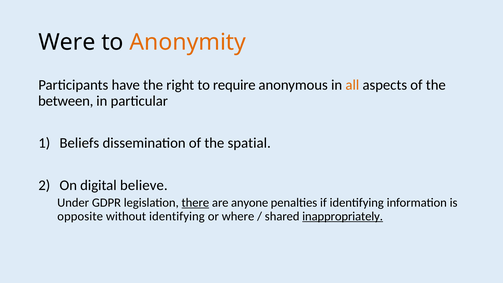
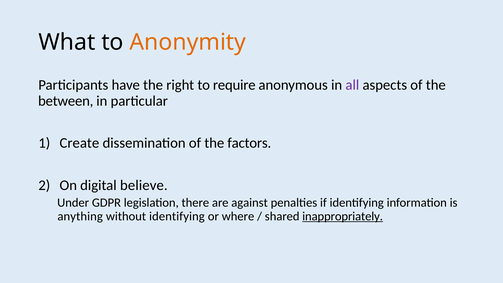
Were: Were -> What
all colour: orange -> purple
Beliefs: Beliefs -> Create
spatial: spatial -> factors
there underline: present -> none
anyone: anyone -> against
opposite: opposite -> anything
